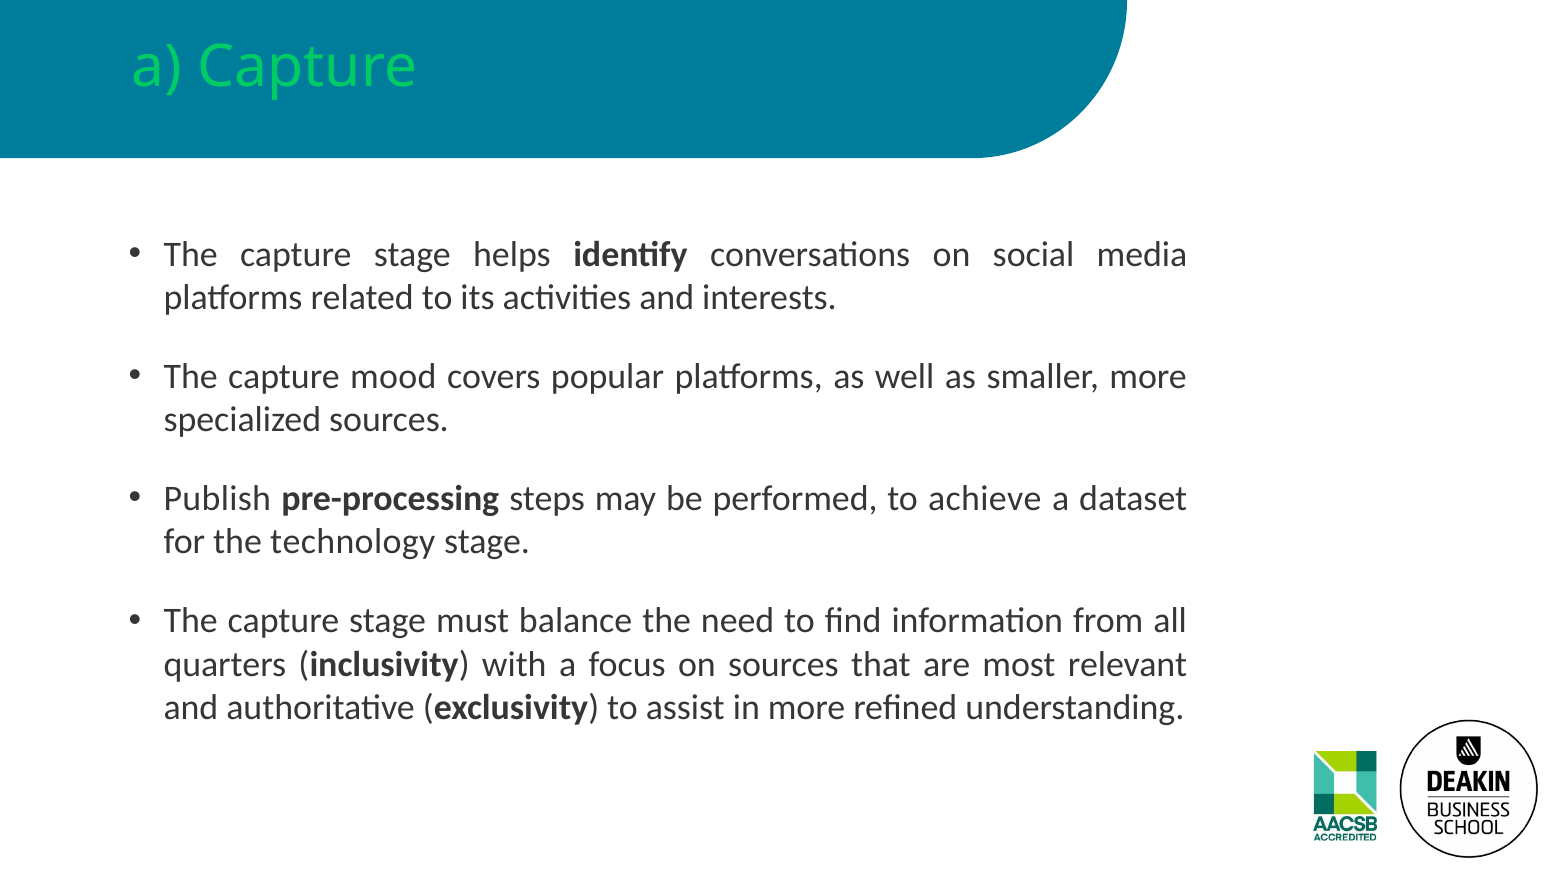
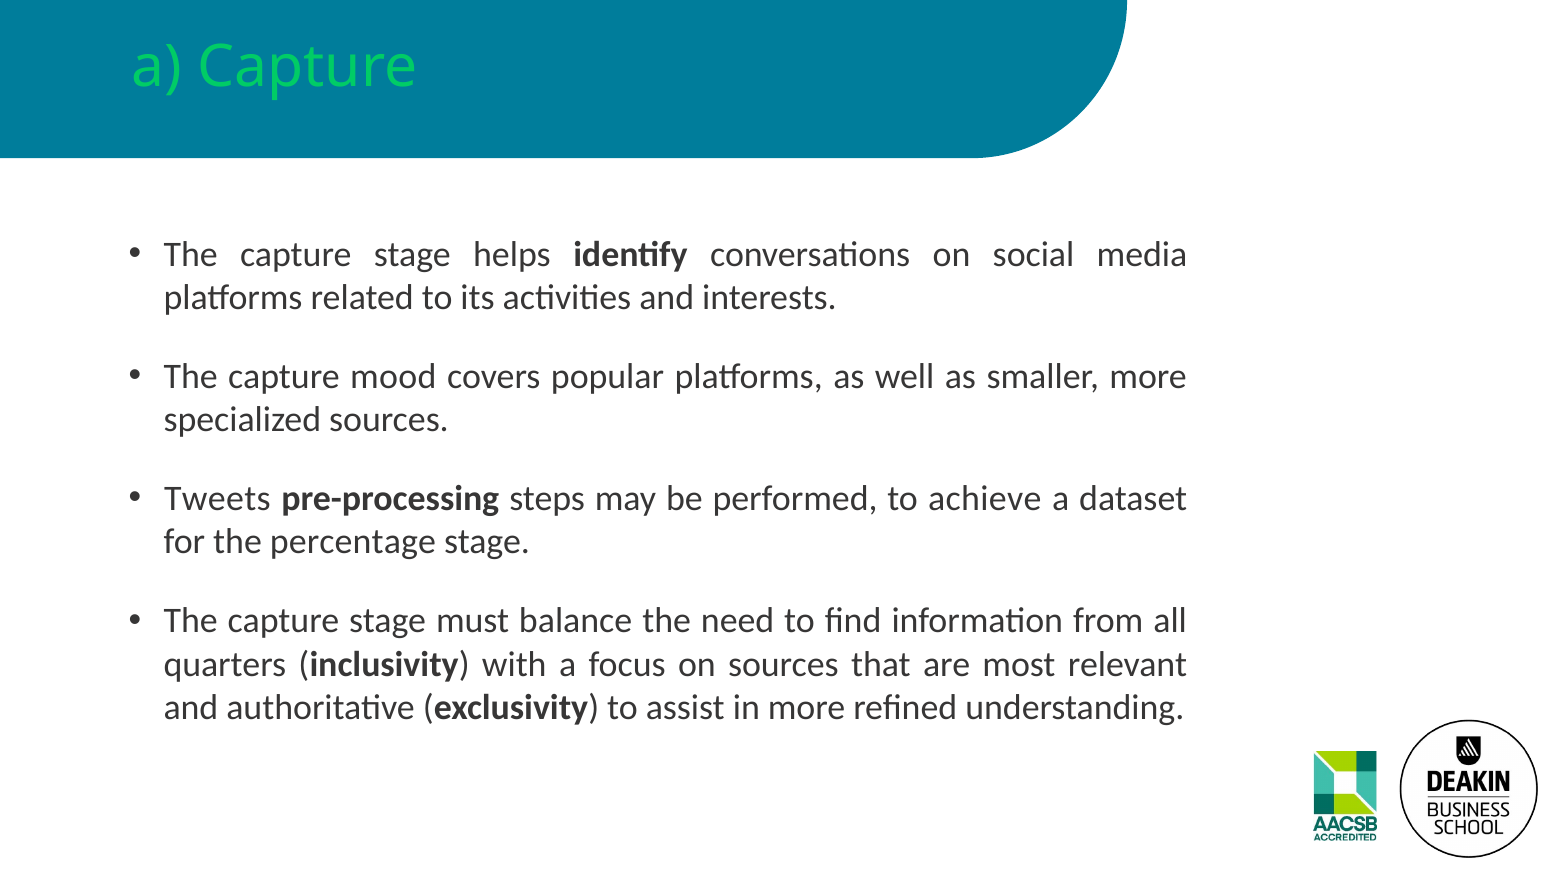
Publish: Publish -> Tweets
technology: technology -> percentage
